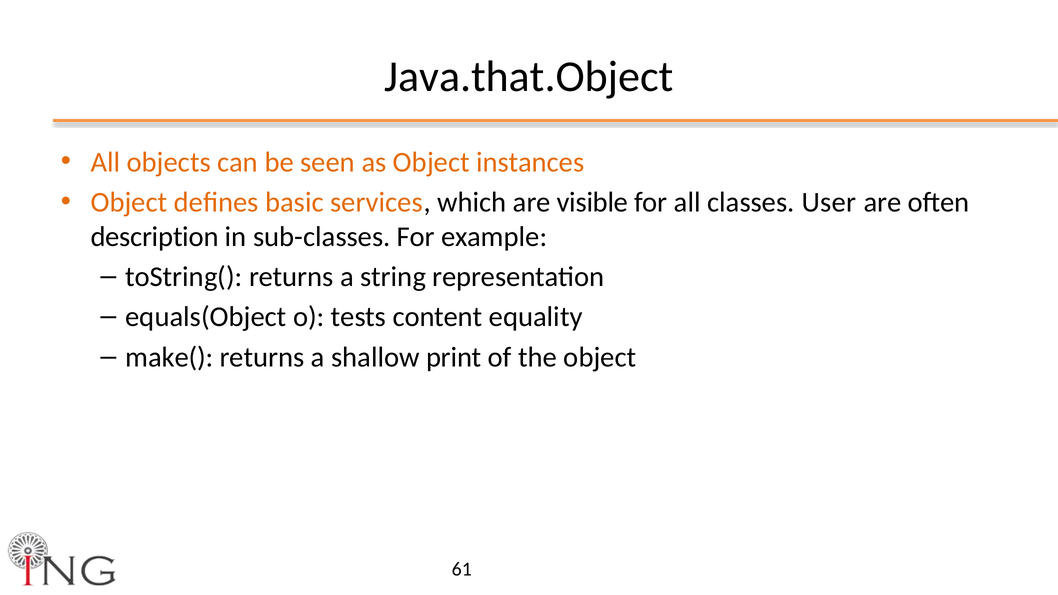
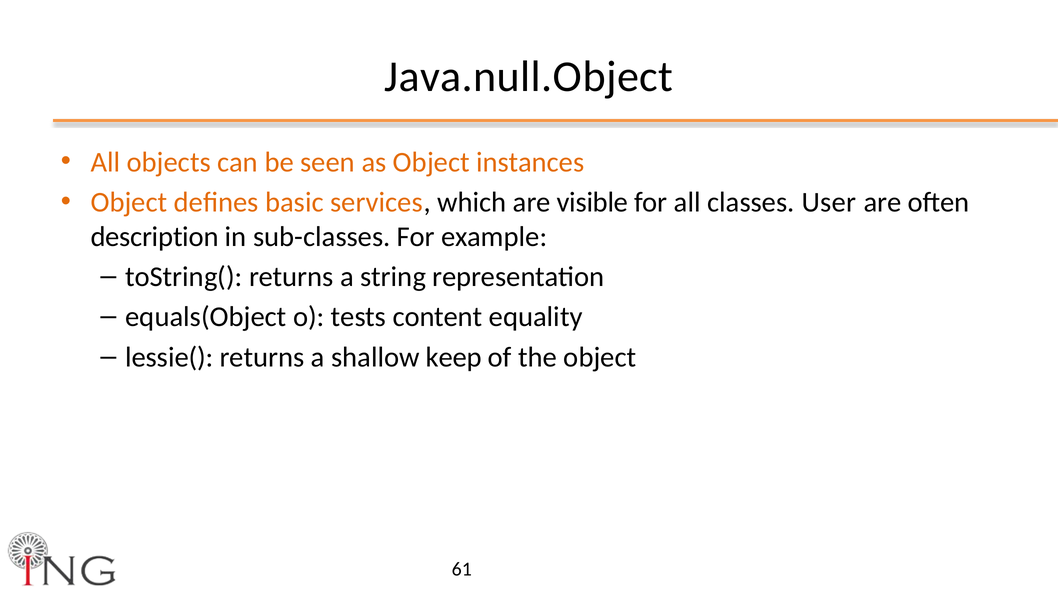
Java.that.Object: Java.that.Object -> Java.null.Object
make(: make( -> lessie(
print: print -> keep
